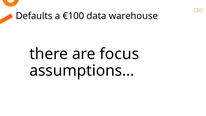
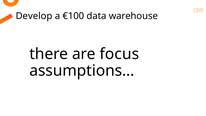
Defaults: Defaults -> Develop
